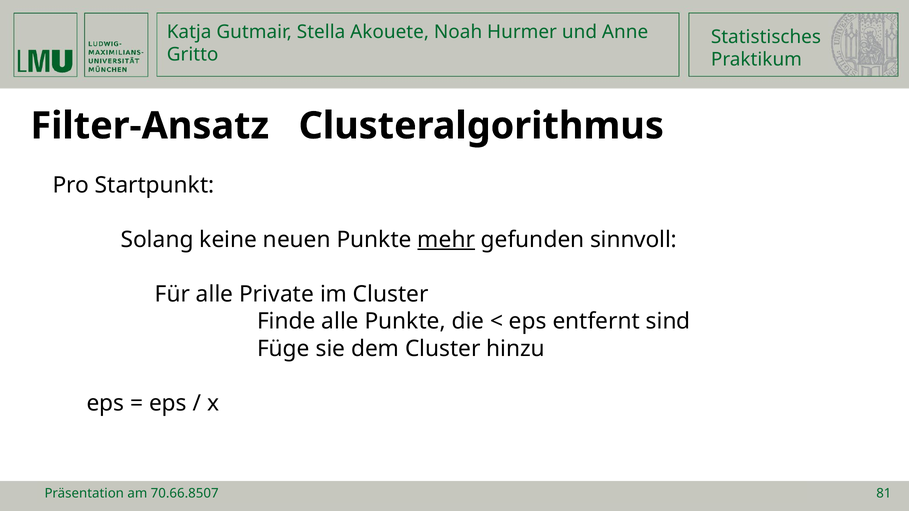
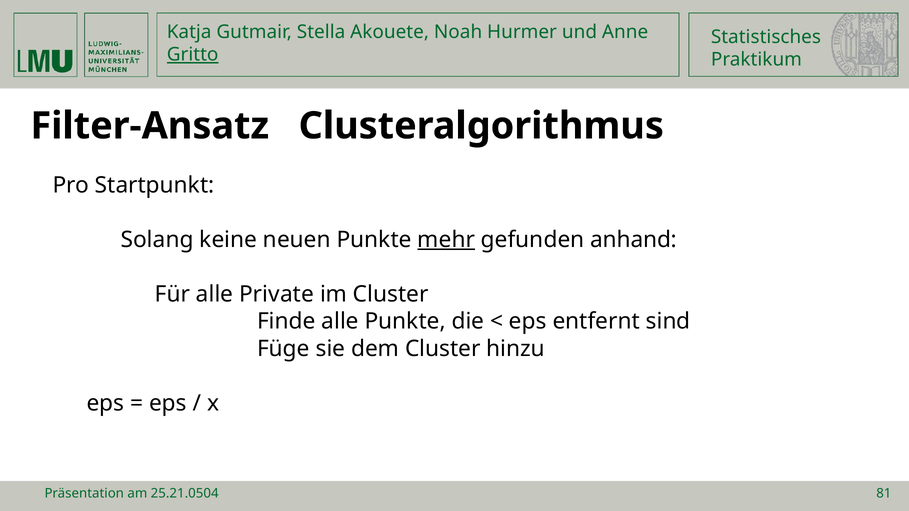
Gritto underline: none -> present
sinnvoll: sinnvoll -> anhand
70.66.8507: 70.66.8507 -> 25.21.0504
